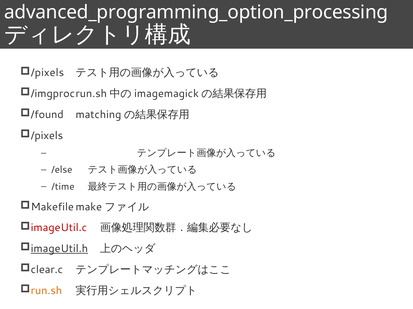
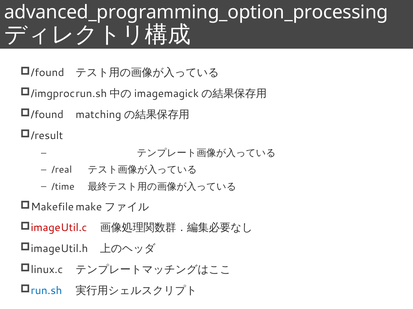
/pixels at (47, 73): /pixels -> /found
/pixels at (47, 136): /pixels -> /result
/else: /else -> /real
imageUtil.h underline: present -> none
clear.c: clear.c -> linux.c
run.sh colour: orange -> blue
